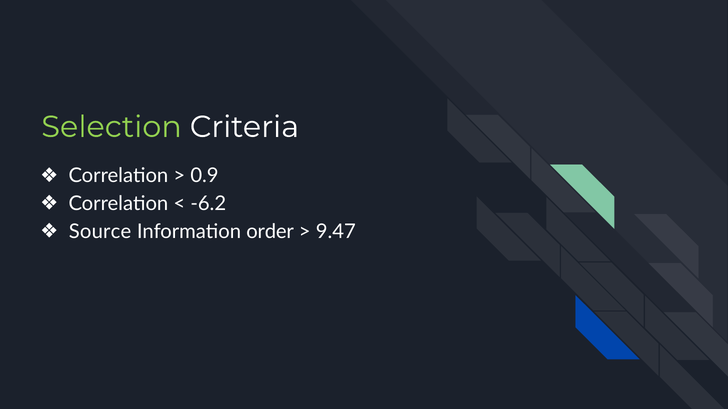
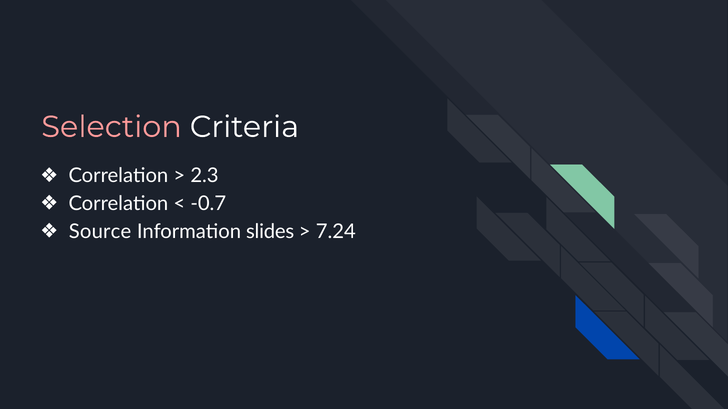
Selection colour: light green -> pink
0.9: 0.9 -> 2.3
-6.2: -6.2 -> -0.7
order: order -> slides
9.47: 9.47 -> 7.24
